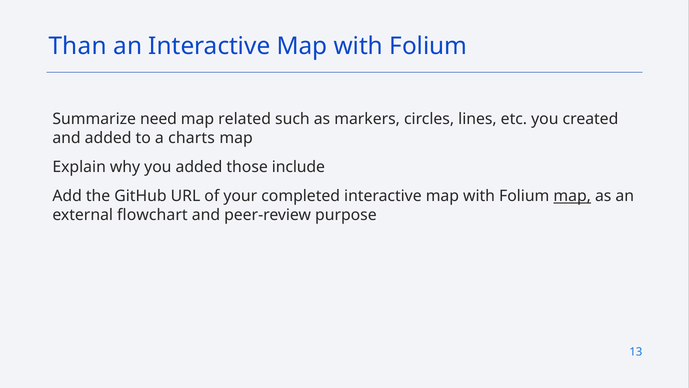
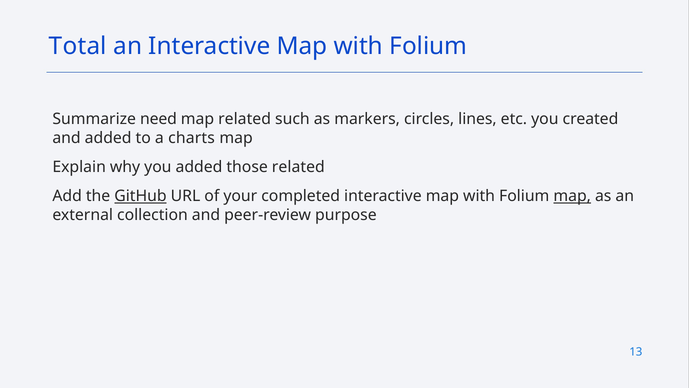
Than: Than -> Total
those include: include -> related
GitHub underline: none -> present
flowchart: flowchart -> collection
